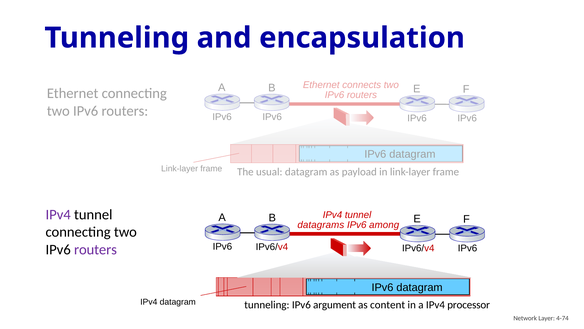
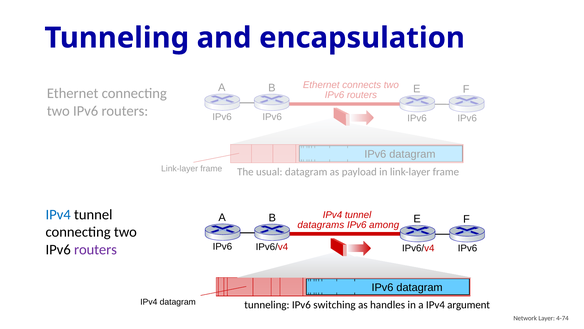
IPv4 at (58, 214) colour: purple -> blue
argument: argument -> switching
content: content -> handles
processor: processor -> argument
